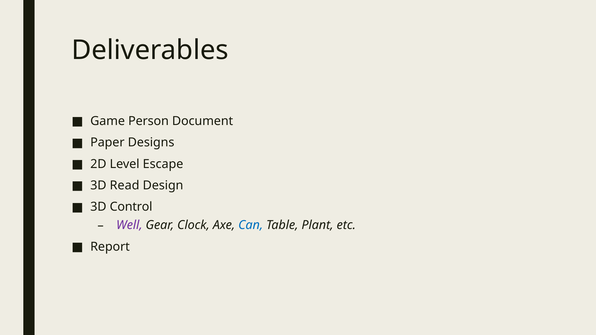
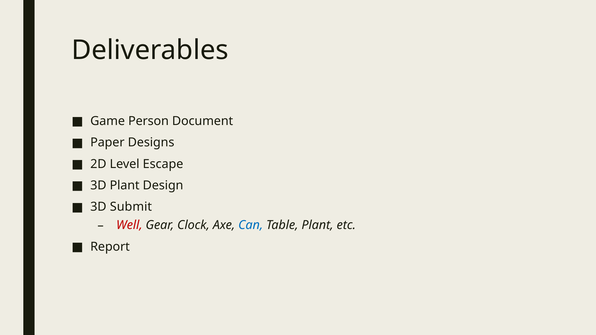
3D Read: Read -> Plant
Control: Control -> Submit
Well colour: purple -> red
